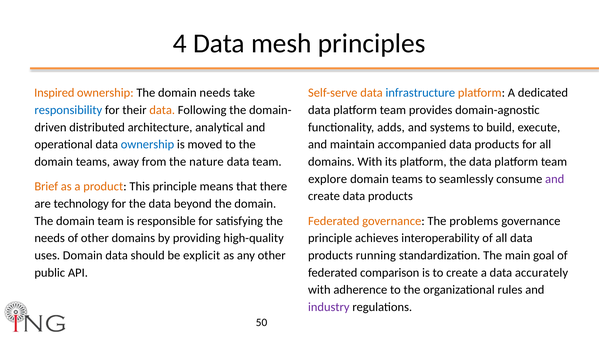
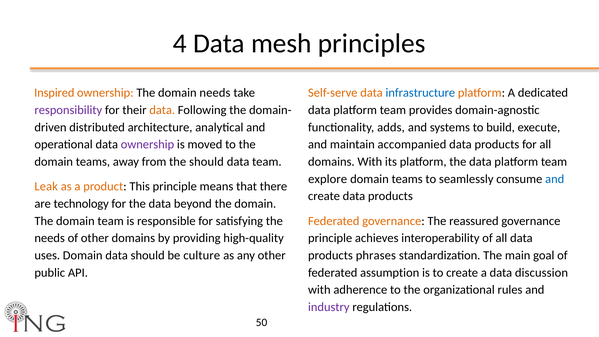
responsibility colour: blue -> purple
ownership at (147, 144) colour: blue -> purple
the nature: nature -> should
and at (555, 179) colour: purple -> blue
Brief: Brief -> Leak
problems: problems -> reassured
explicit: explicit -> culture
running: running -> phrases
comparison: comparison -> assumption
accurately: accurately -> discussion
